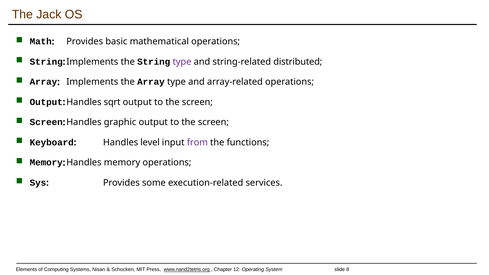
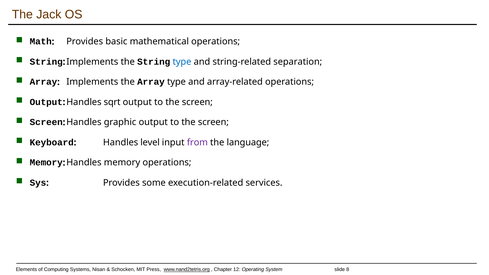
type at (182, 62) colour: purple -> blue
distributed: distributed -> separation
functions: functions -> language
